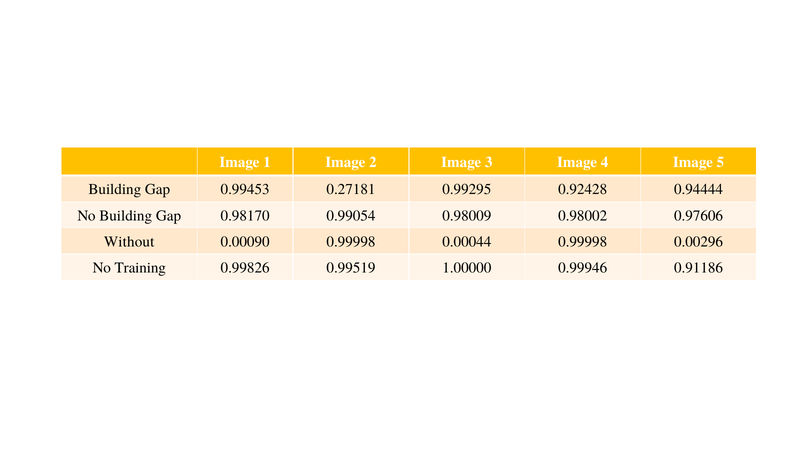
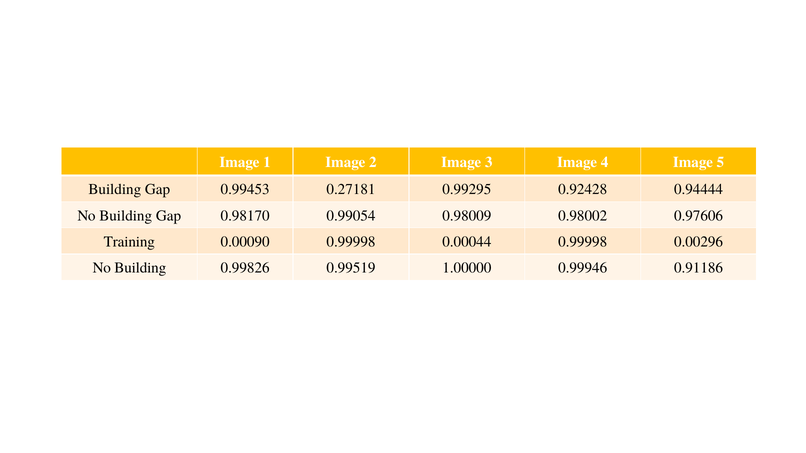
Without: Without -> Training
Training at (140, 268): Training -> Building
